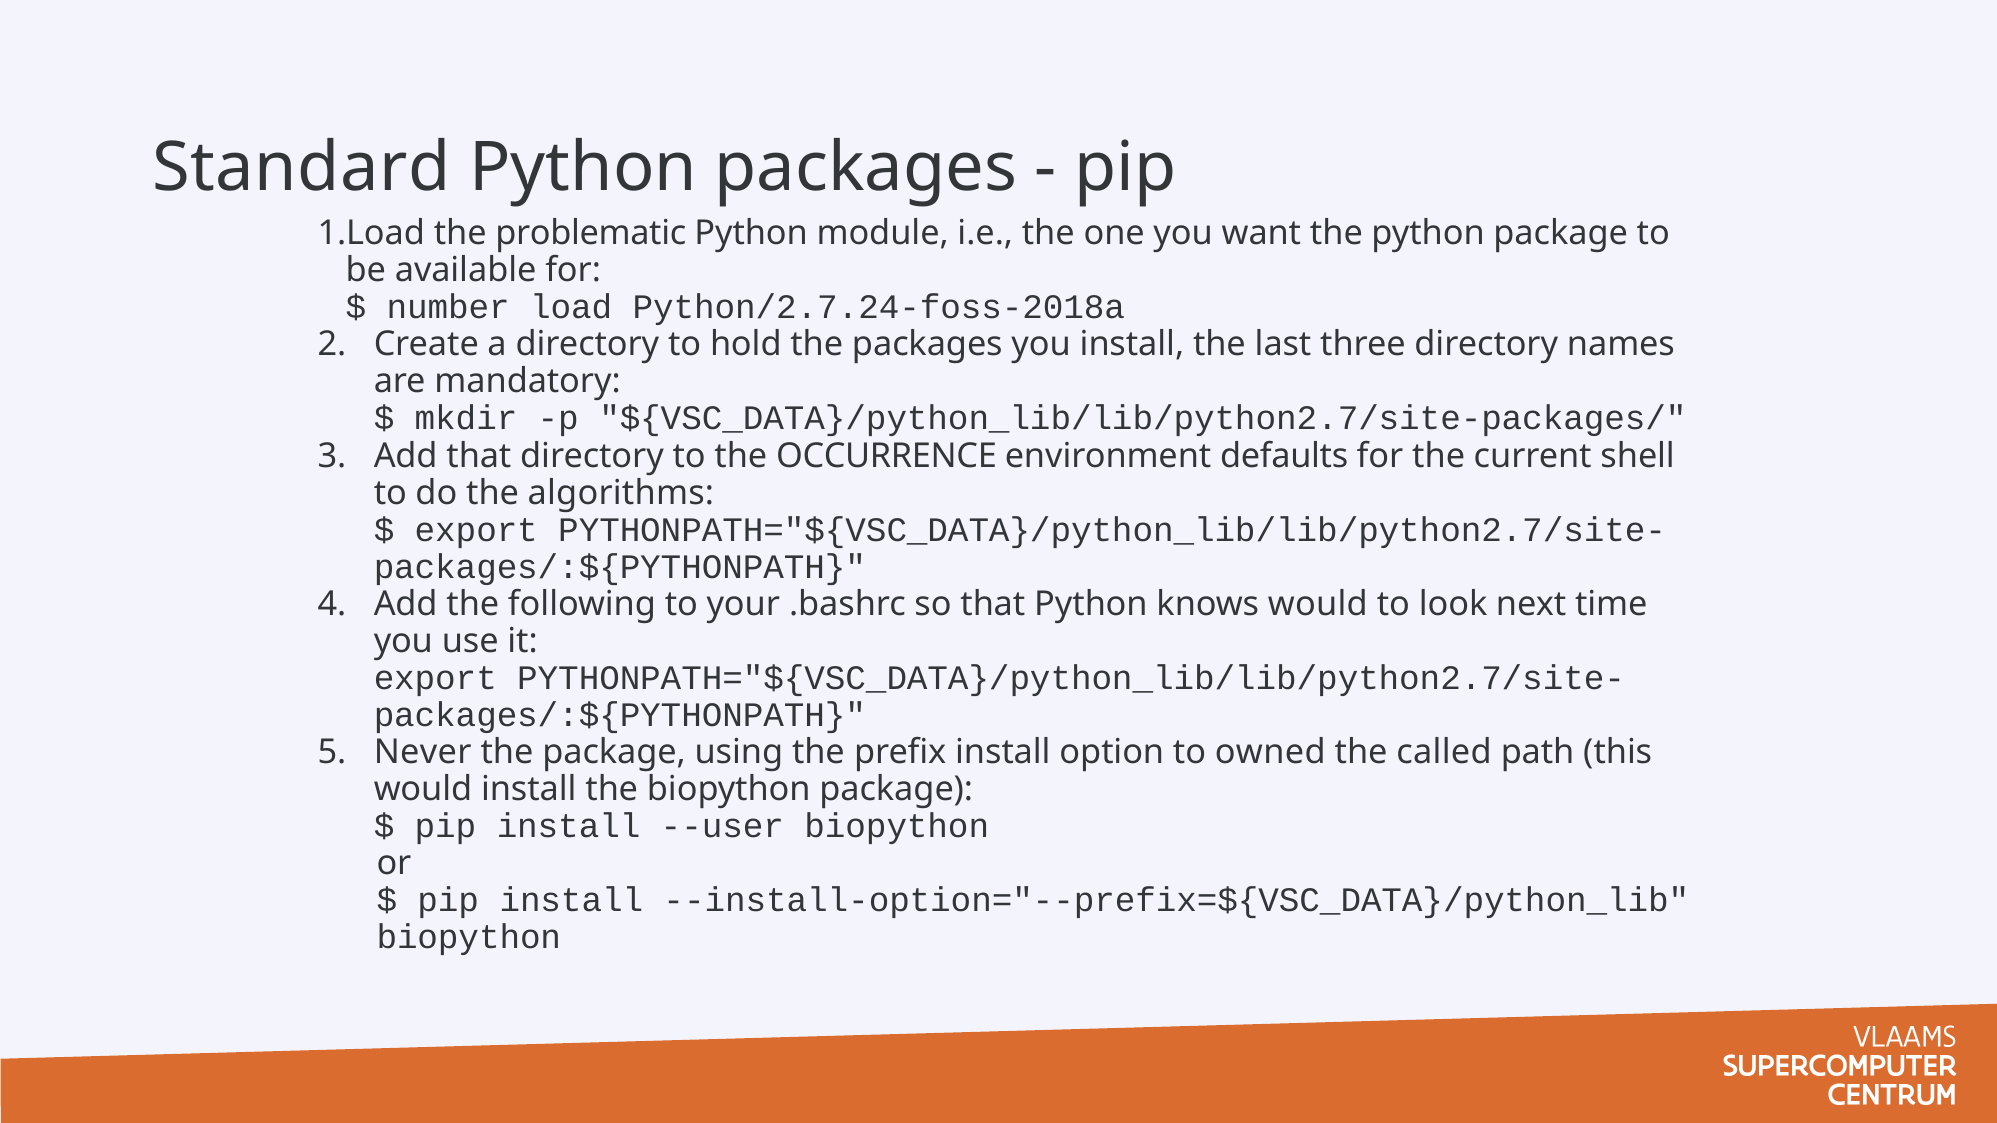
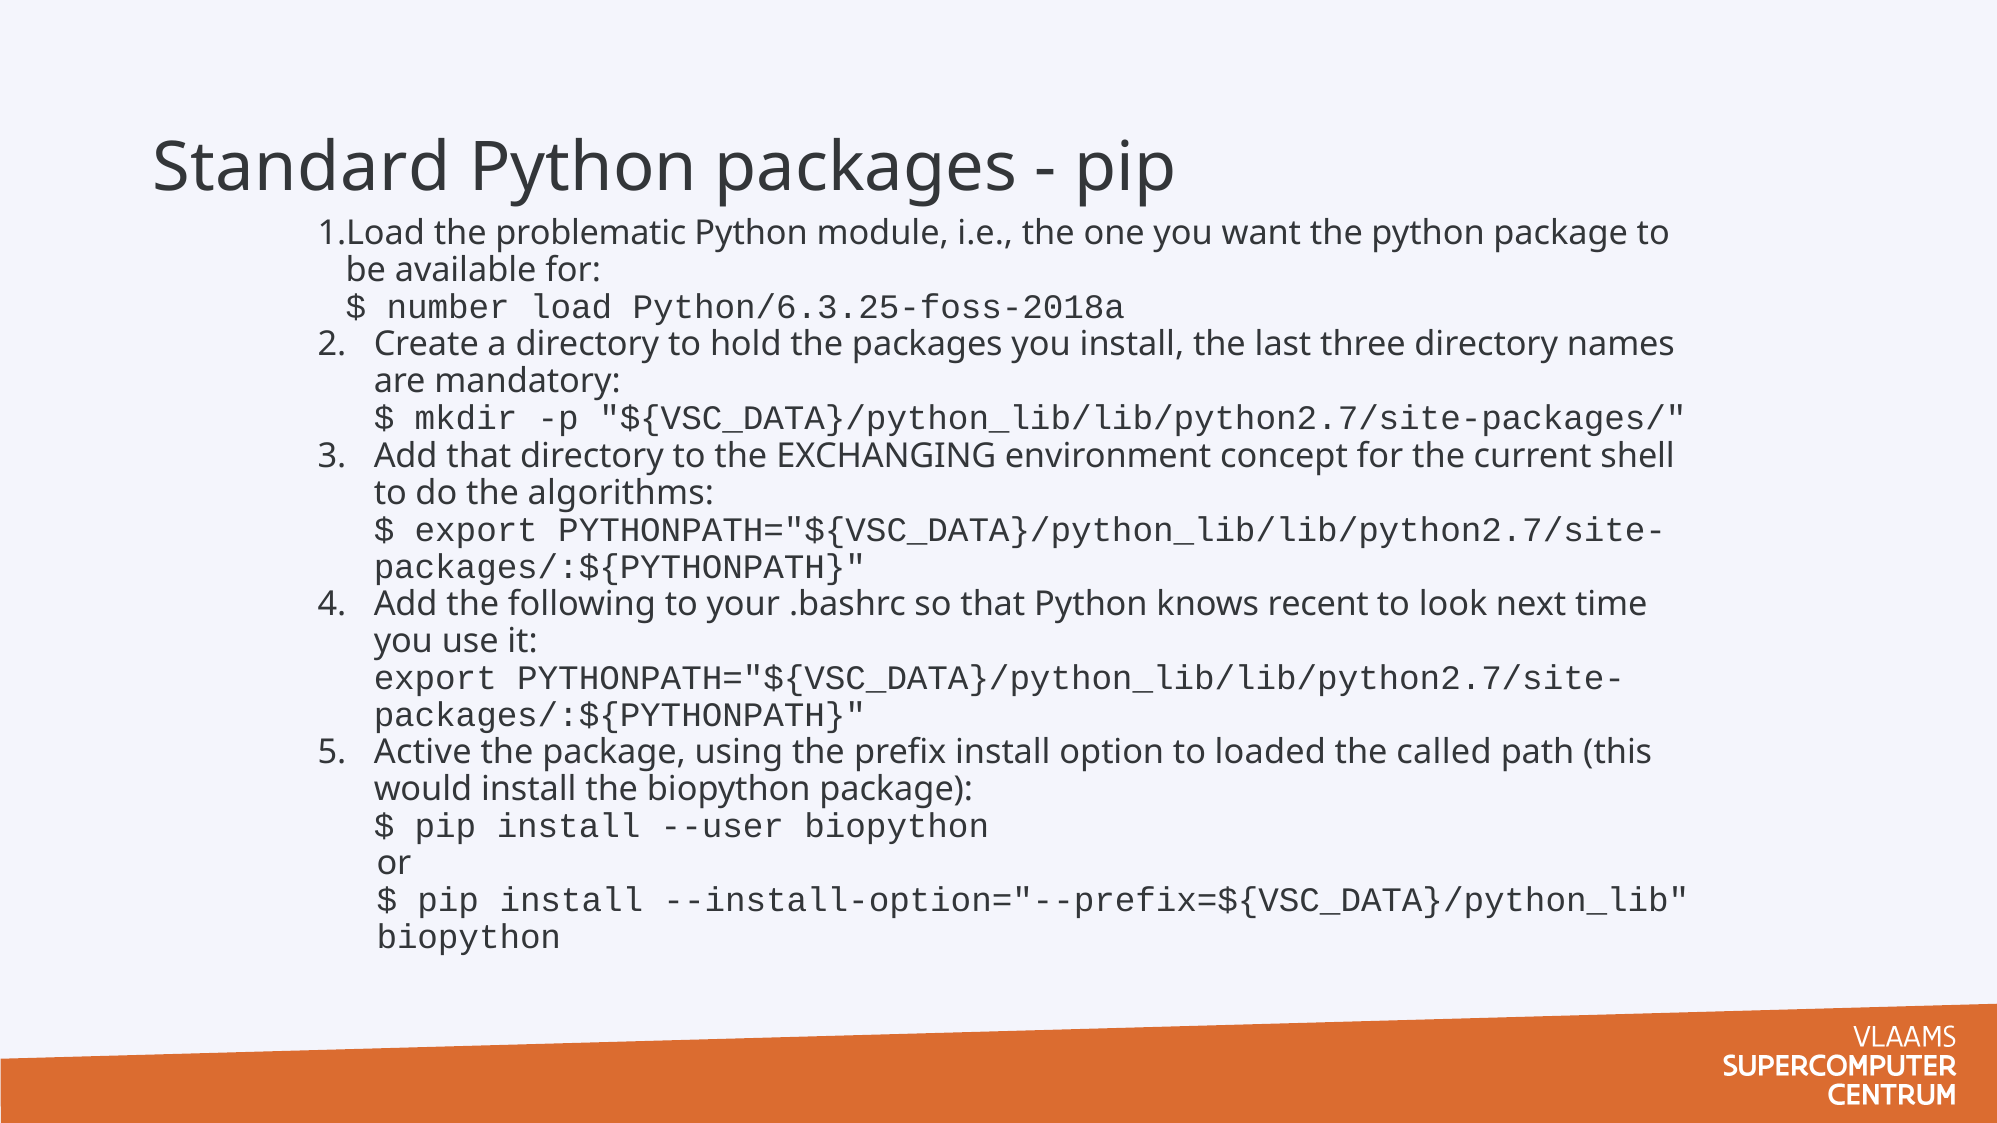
Python/2.7.24-foss-2018a: Python/2.7.24-foss-2018a -> Python/6.3.25-foss-2018a
OCCURRENCE: OCCURRENCE -> EXCHANGING
defaults: defaults -> concept
knows would: would -> recent
Never: Never -> Active
owned: owned -> loaded
